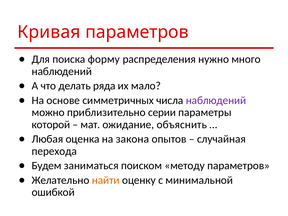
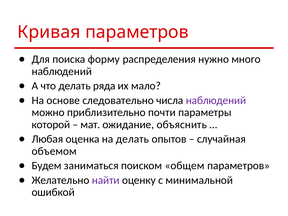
симметричных: симметричных -> следовательно
серии: серии -> почти
на закона: закона -> делать
перехода: перехода -> объемом
методу: методу -> общем
найти colour: orange -> purple
